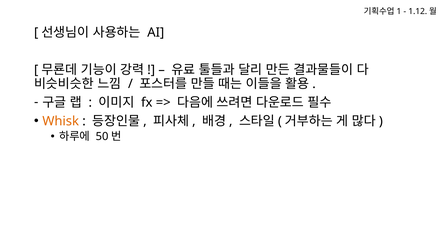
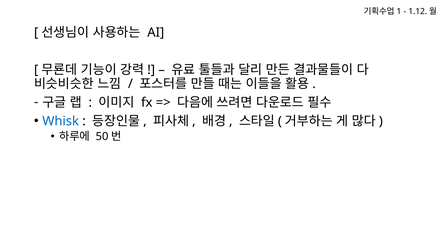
Whisk colour: orange -> blue
